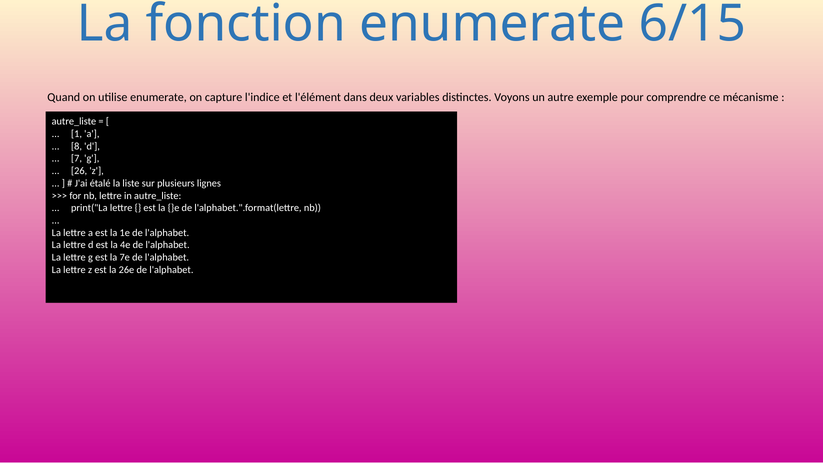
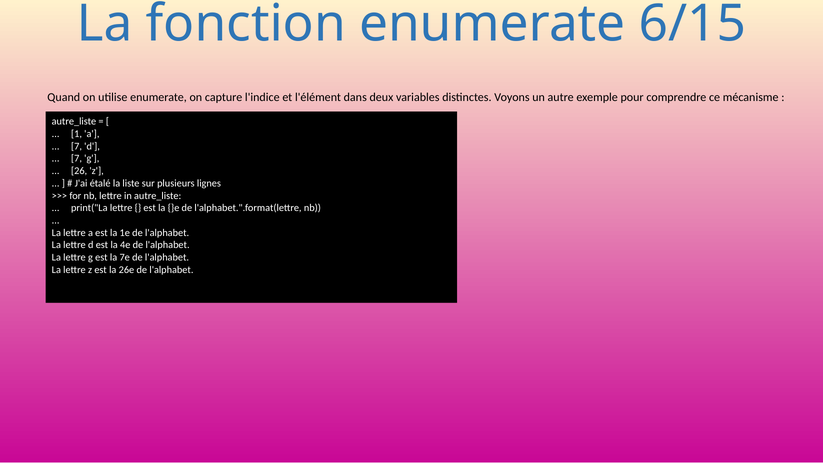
8 at (76, 146): 8 -> 7
